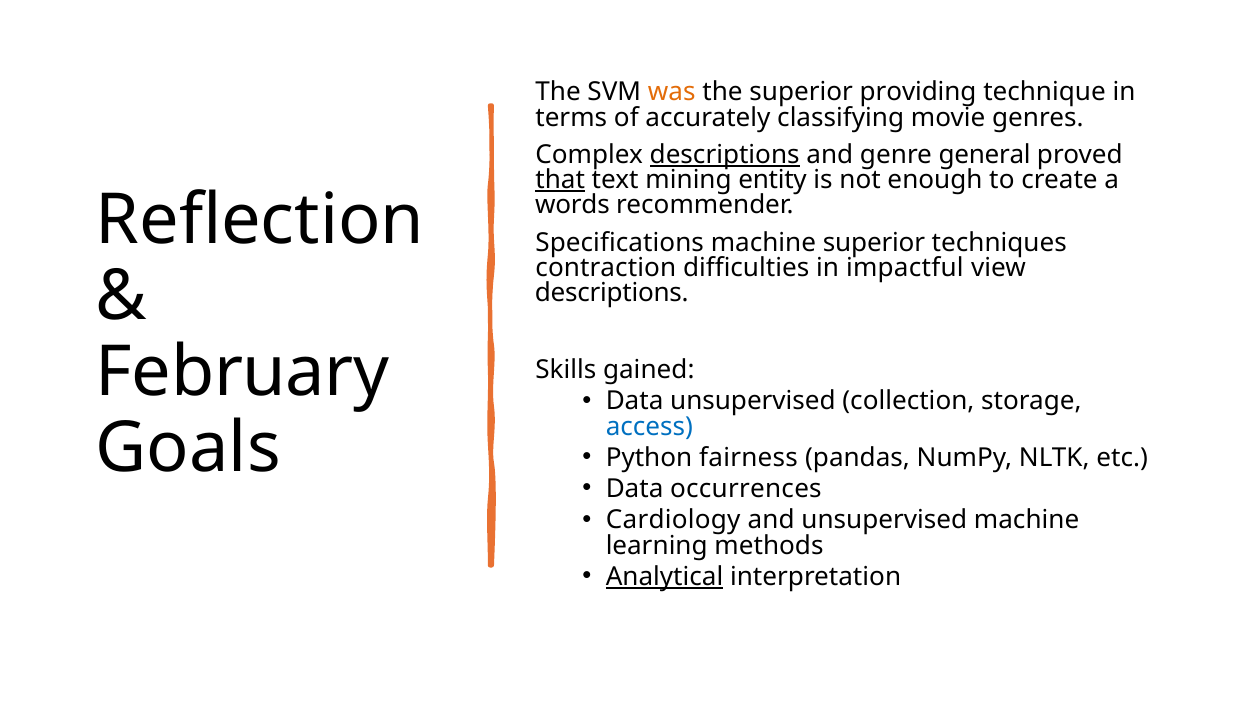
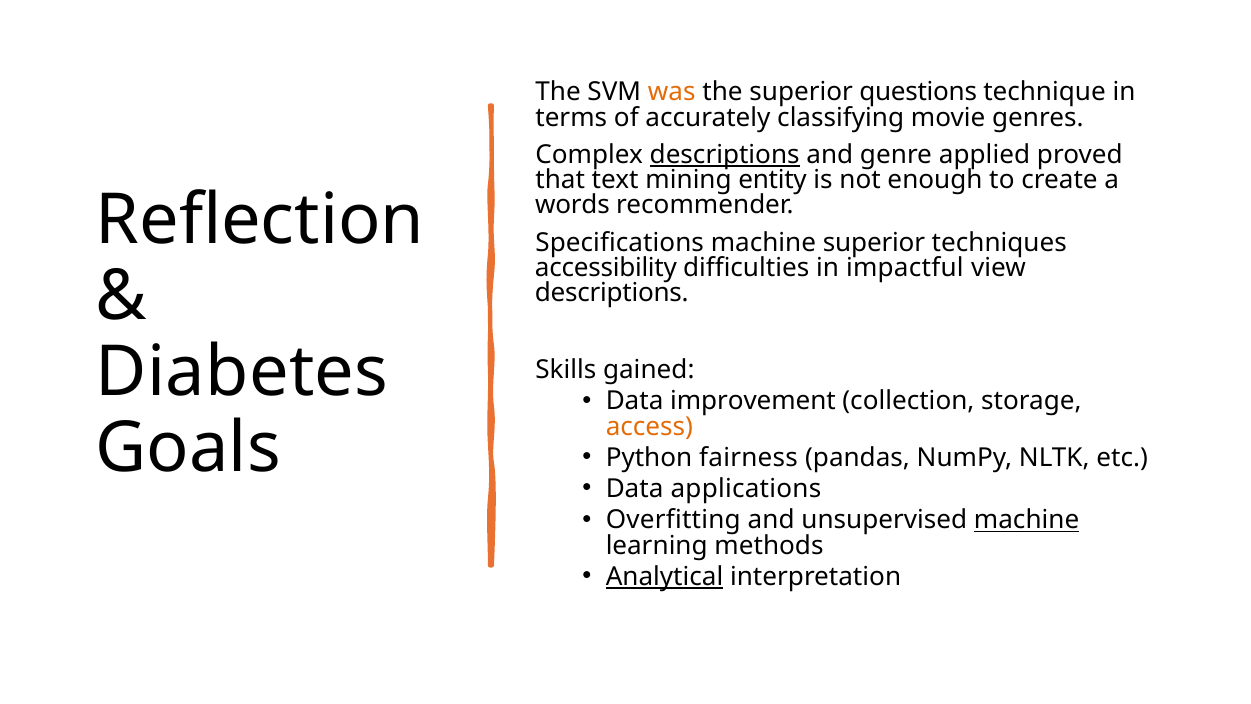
providing: providing -> questions
general: general -> applied
that underline: present -> none
contraction: contraction -> accessibility
February: February -> Diabetes
Data unsupervised: unsupervised -> improvement
access colour: blue -> orange
occurrences: occurrences -> applications
Cardiology: Cardiology -> Overfitting
machine at (1027, 520) underline: none -> present
